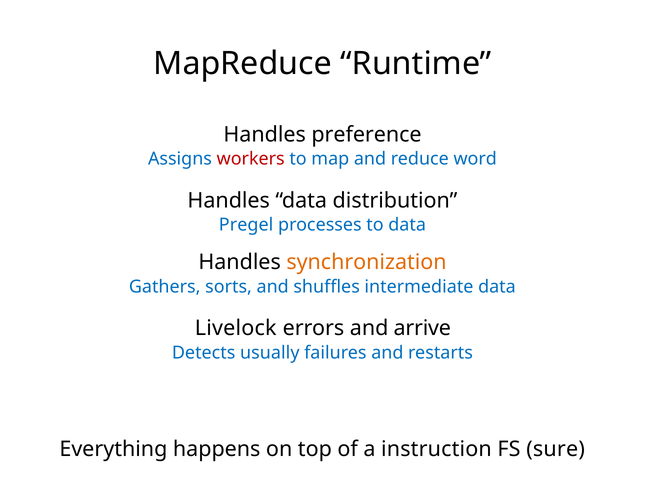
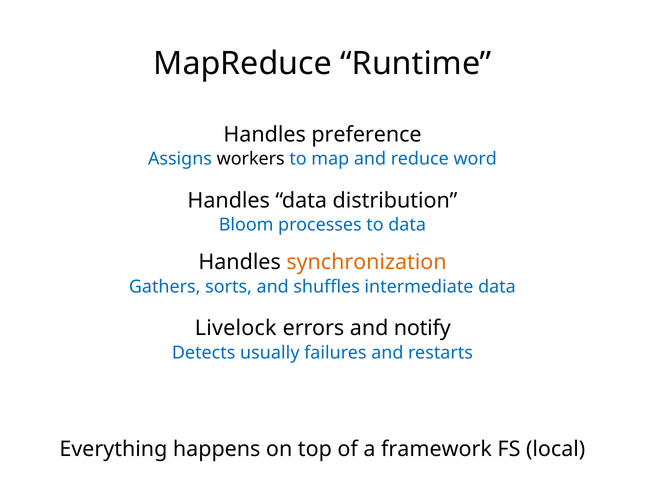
workers colour: red -> black
Pregel: Pregel -> Bloom
arrive: arrive -> notify
instruction: instruction -> framework
sure: sure -> local
